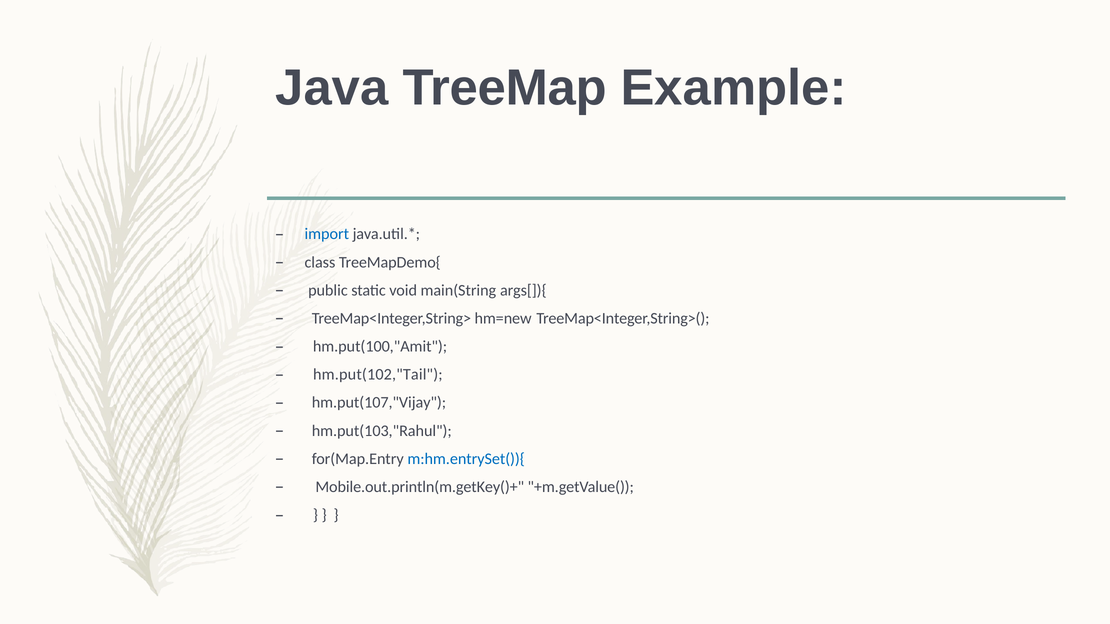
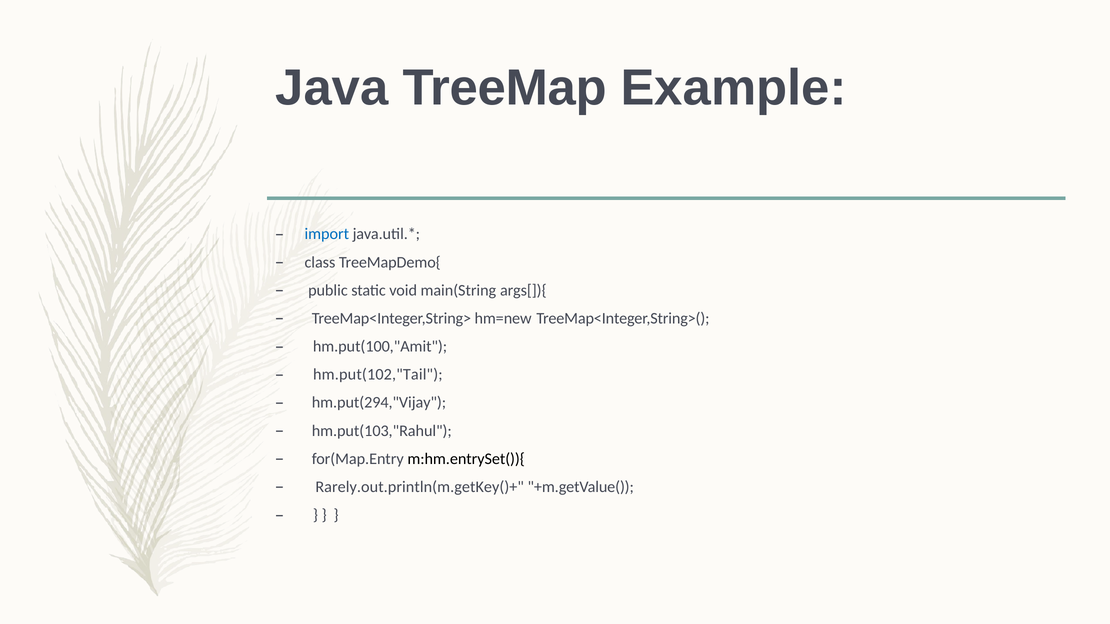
hm.put(107,"Vijay: hm.put(107,"Vijay -> hm.put(294,"Vijay
m:hm.entrySet()){ colour: blue -> black
Mobile.out.println(m.getKey()+: Mobile.out.println(m.getKey()+ -> Rarely.out.println(m.getKey()+
